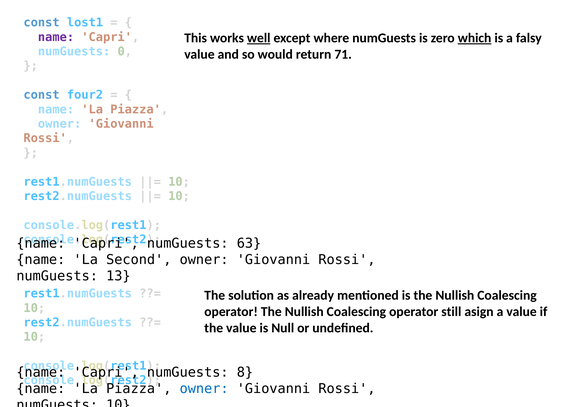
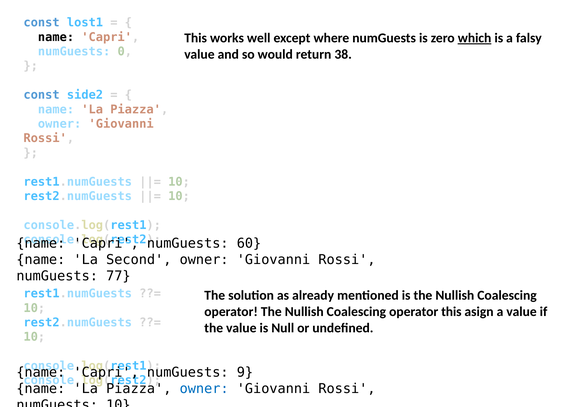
name at (56, 37) colour: purple -> black
well underline: present -> none
71: 71 -> 38
four2: four2 -> side2
63: 63 -> 60
13: 13 -> 77
operator still: still -> this
8: 8 -> 9
